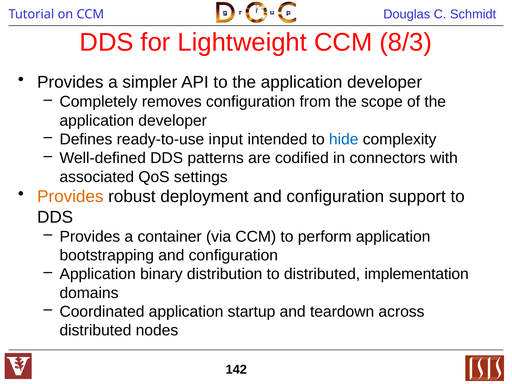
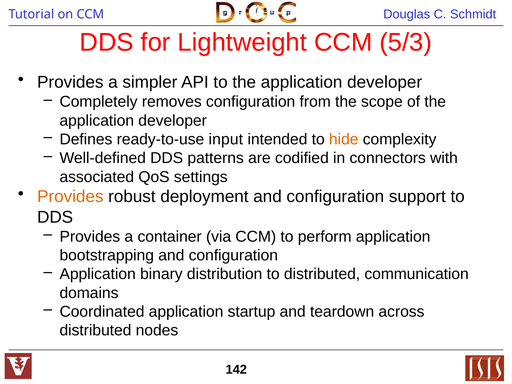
8/3: 8/3 -> 5/3
hide colour: blue -> orange
implementation: implementation -> communication
